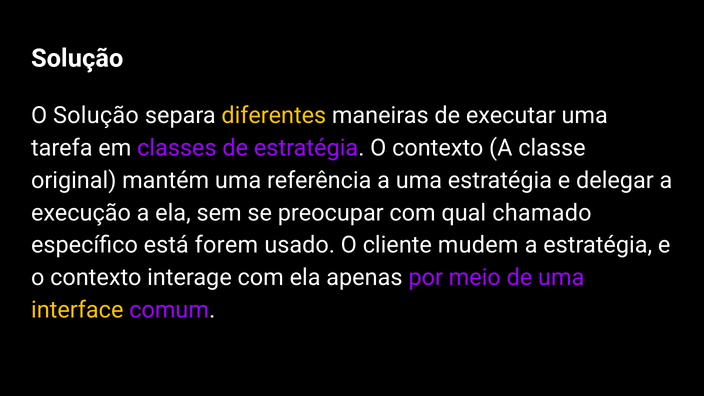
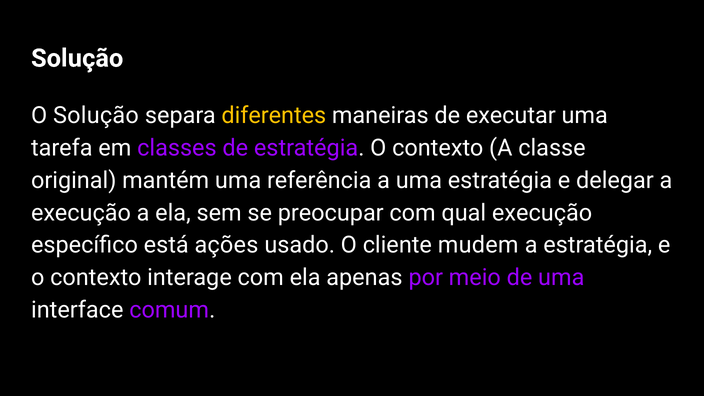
qual chamado: chamado -> execução
forem: forem -> ações
interface colour: yellow -> white
